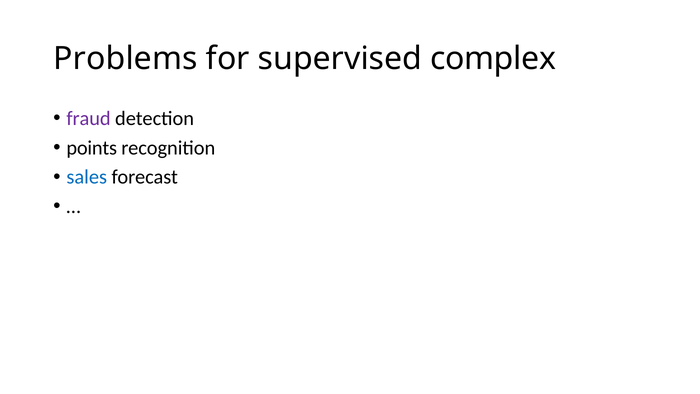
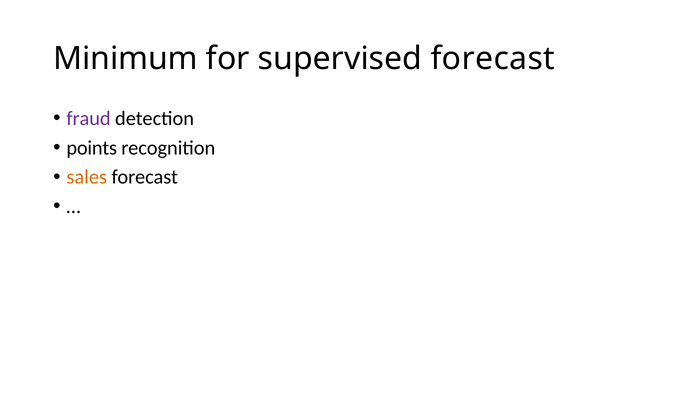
Problems: Problems -> Minimum
supervised complex: complex -> forecast
sales colour: blue -> orange
